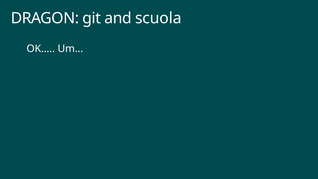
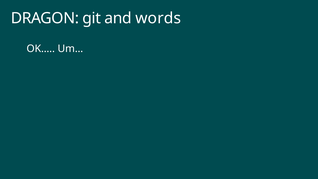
scuola: scuola -> words
